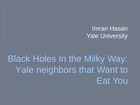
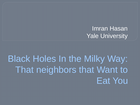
Yale at (25, 70): Yale -> That
